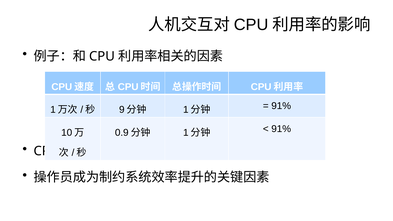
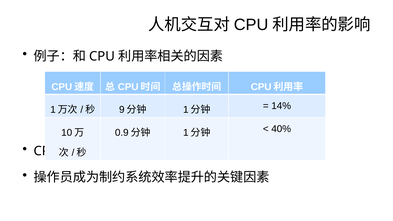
91% at (281, 106): 91% -> 14%
91% at (281, 129): 91% -> 40%
